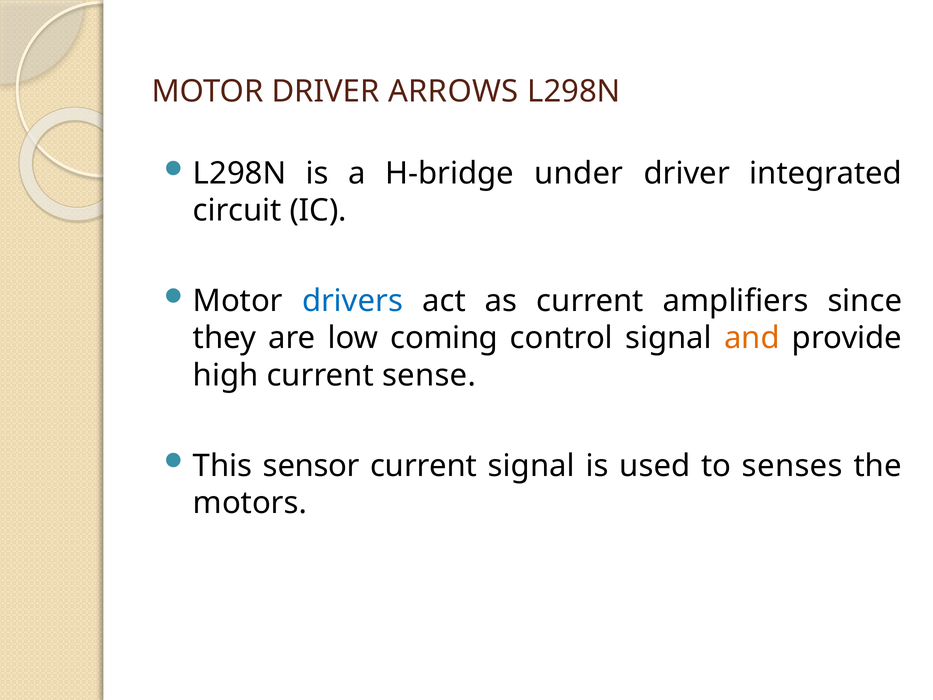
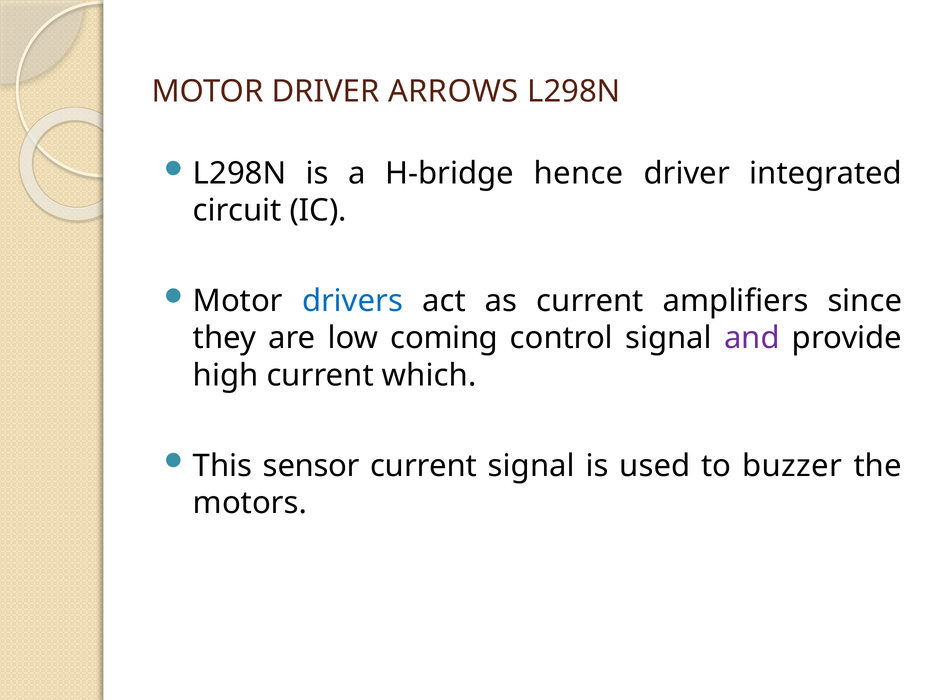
under: under -> hence
and colour: orange -> purple
sense: sense -> which
senses: senses -> buzzer
